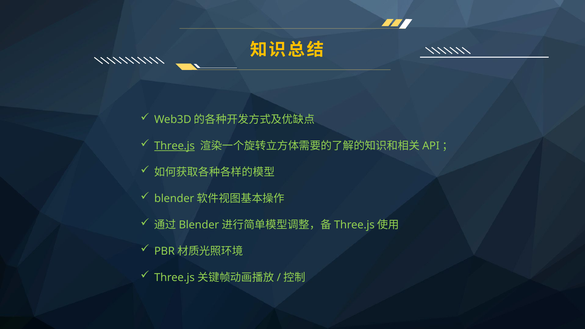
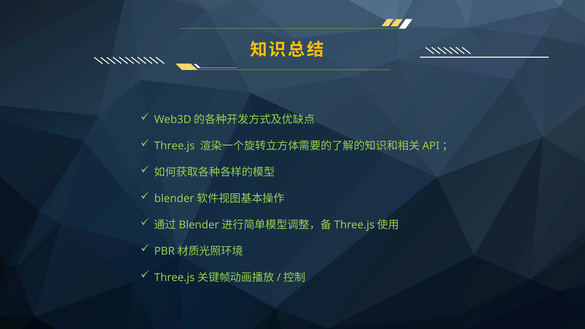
Three.js underline: present -> none
